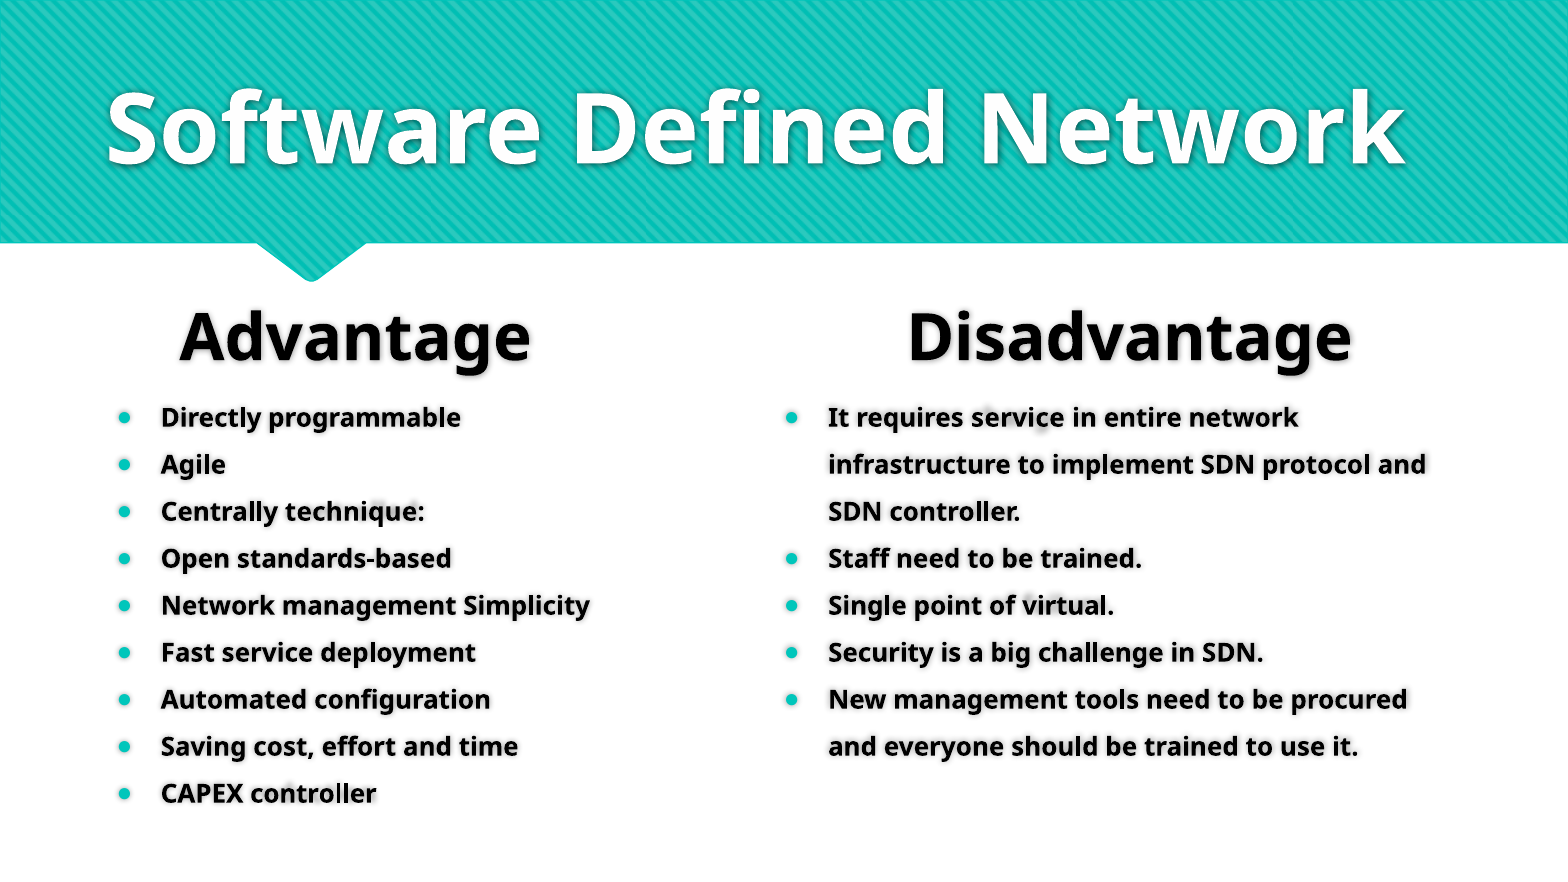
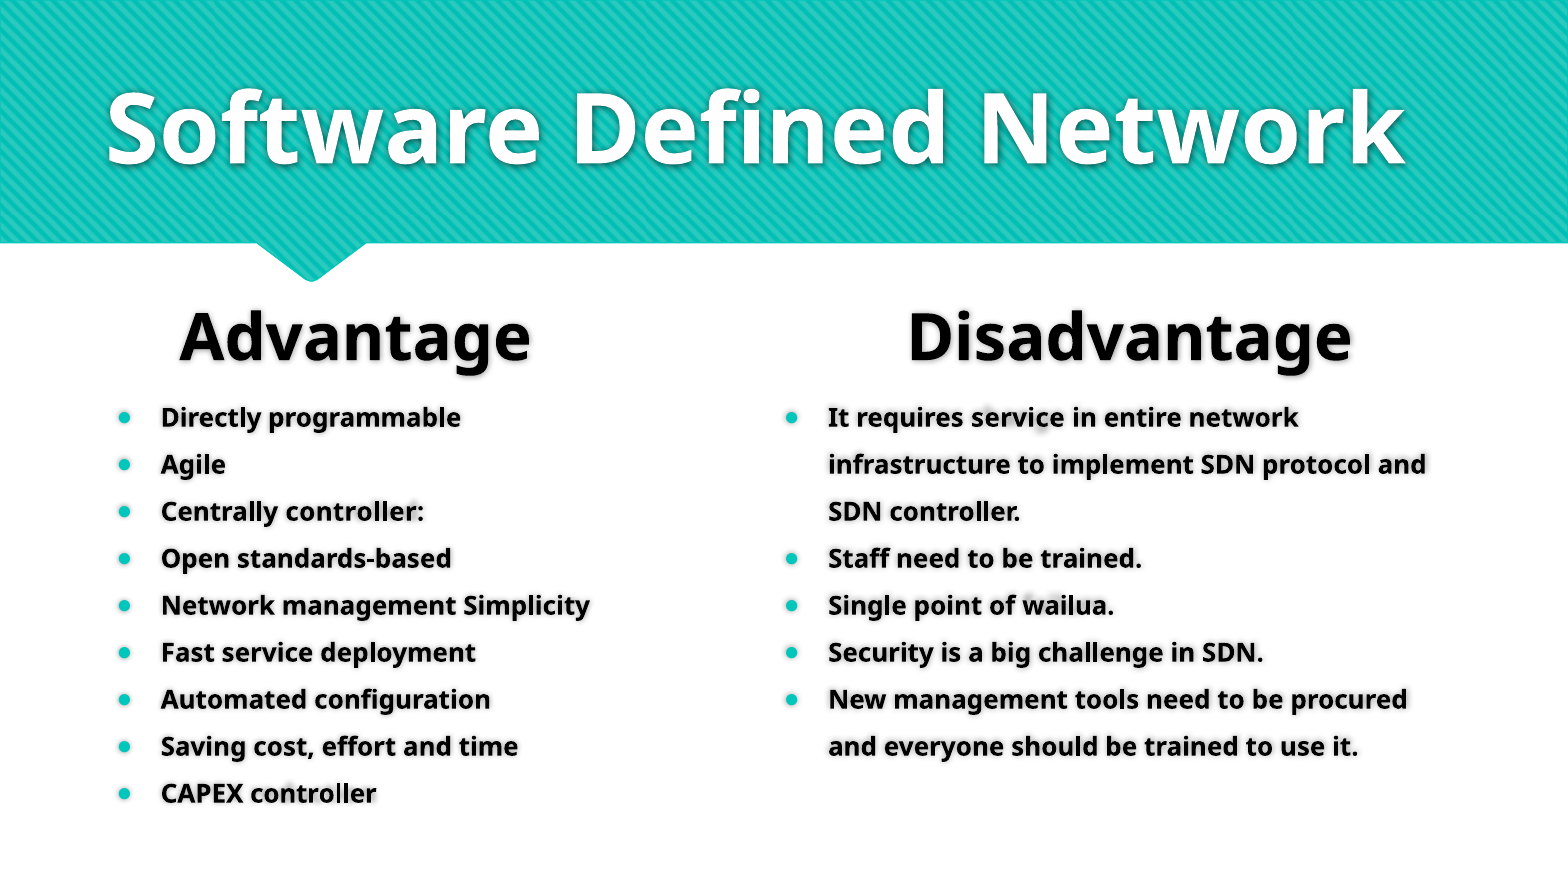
Centrally technique: technique -> controller
virtual: virtual -> wailua
